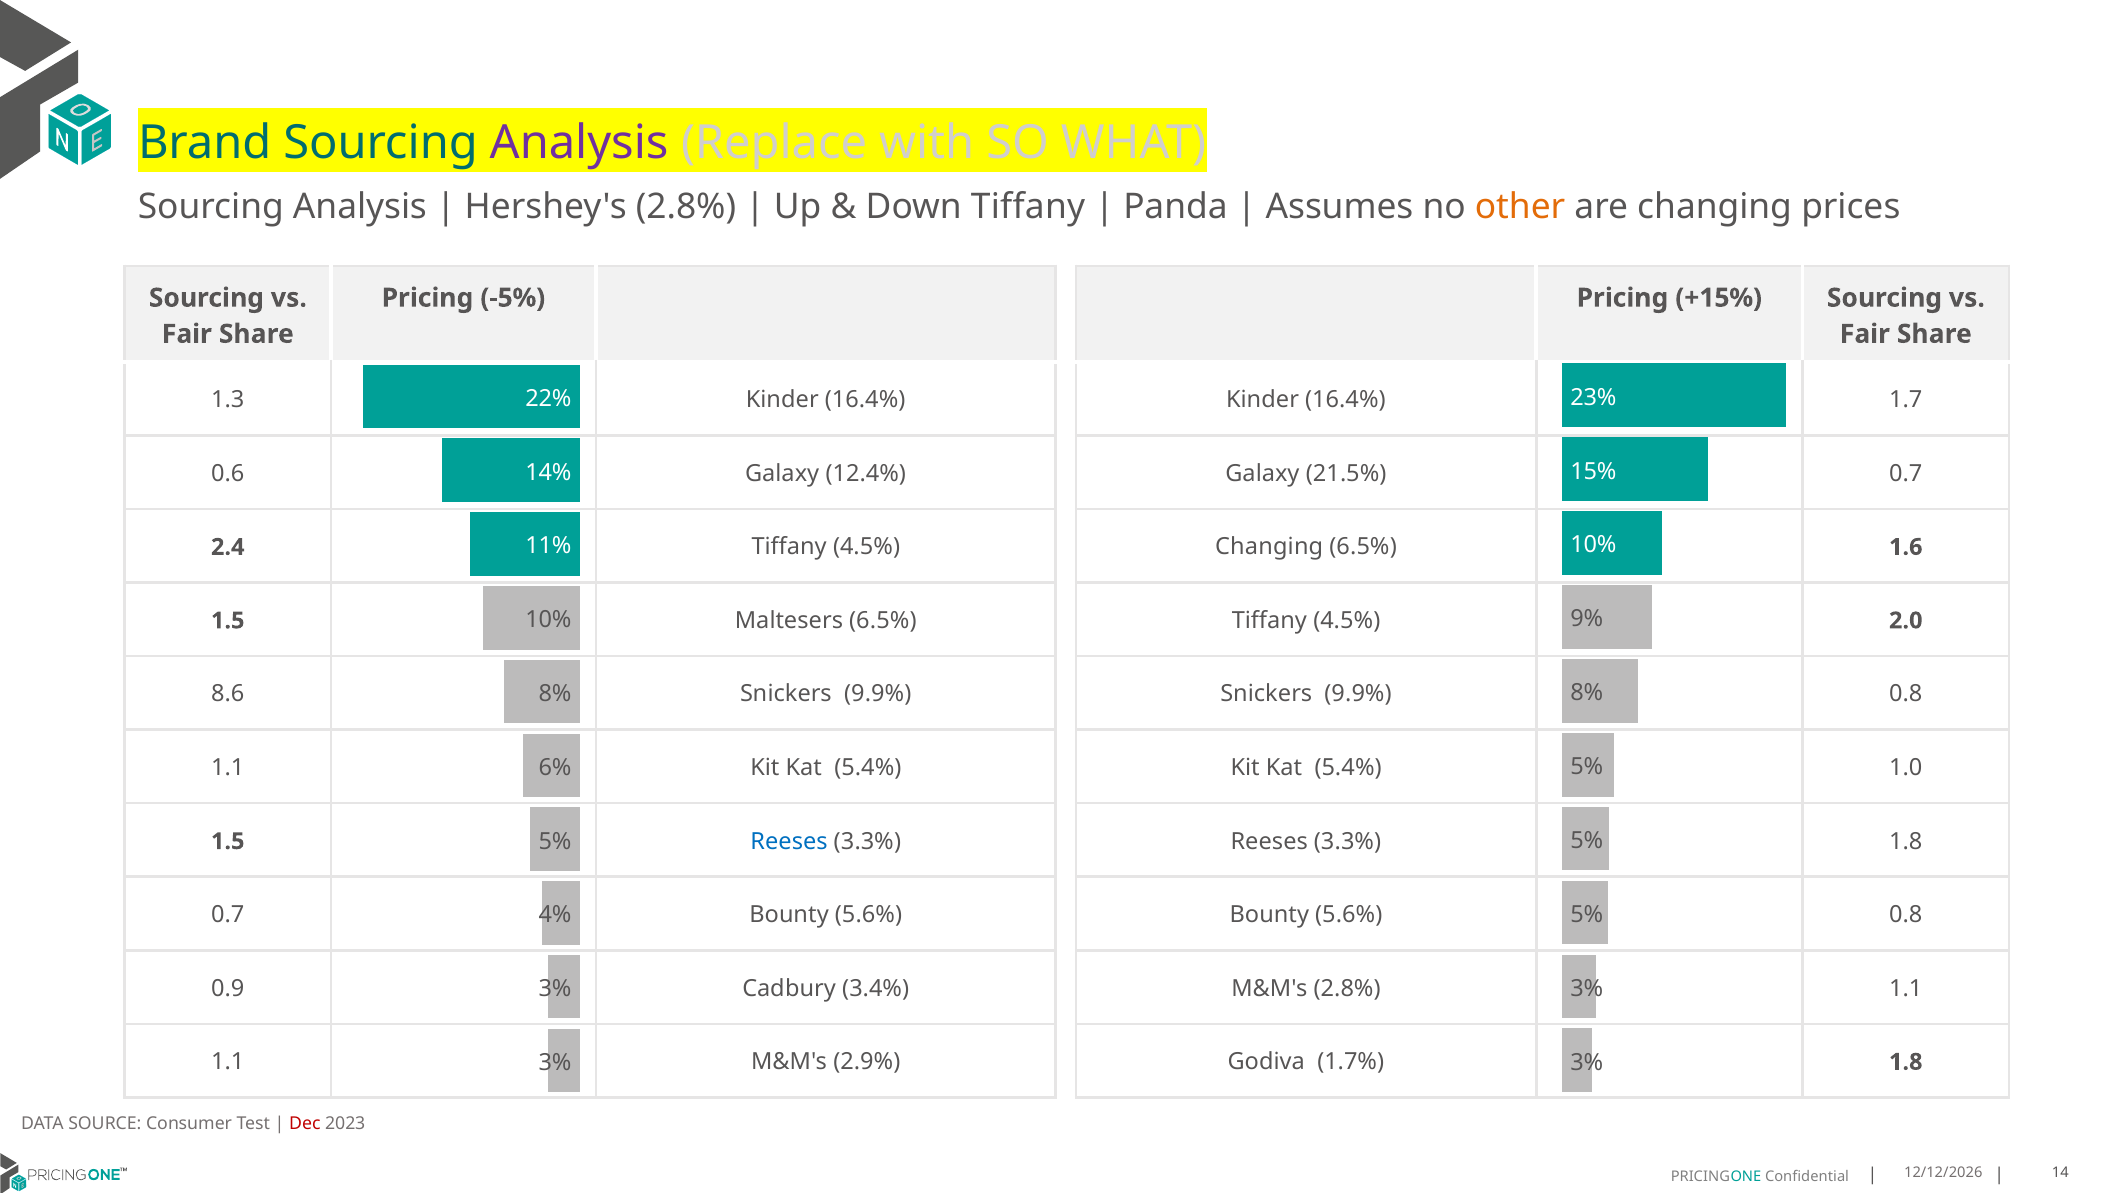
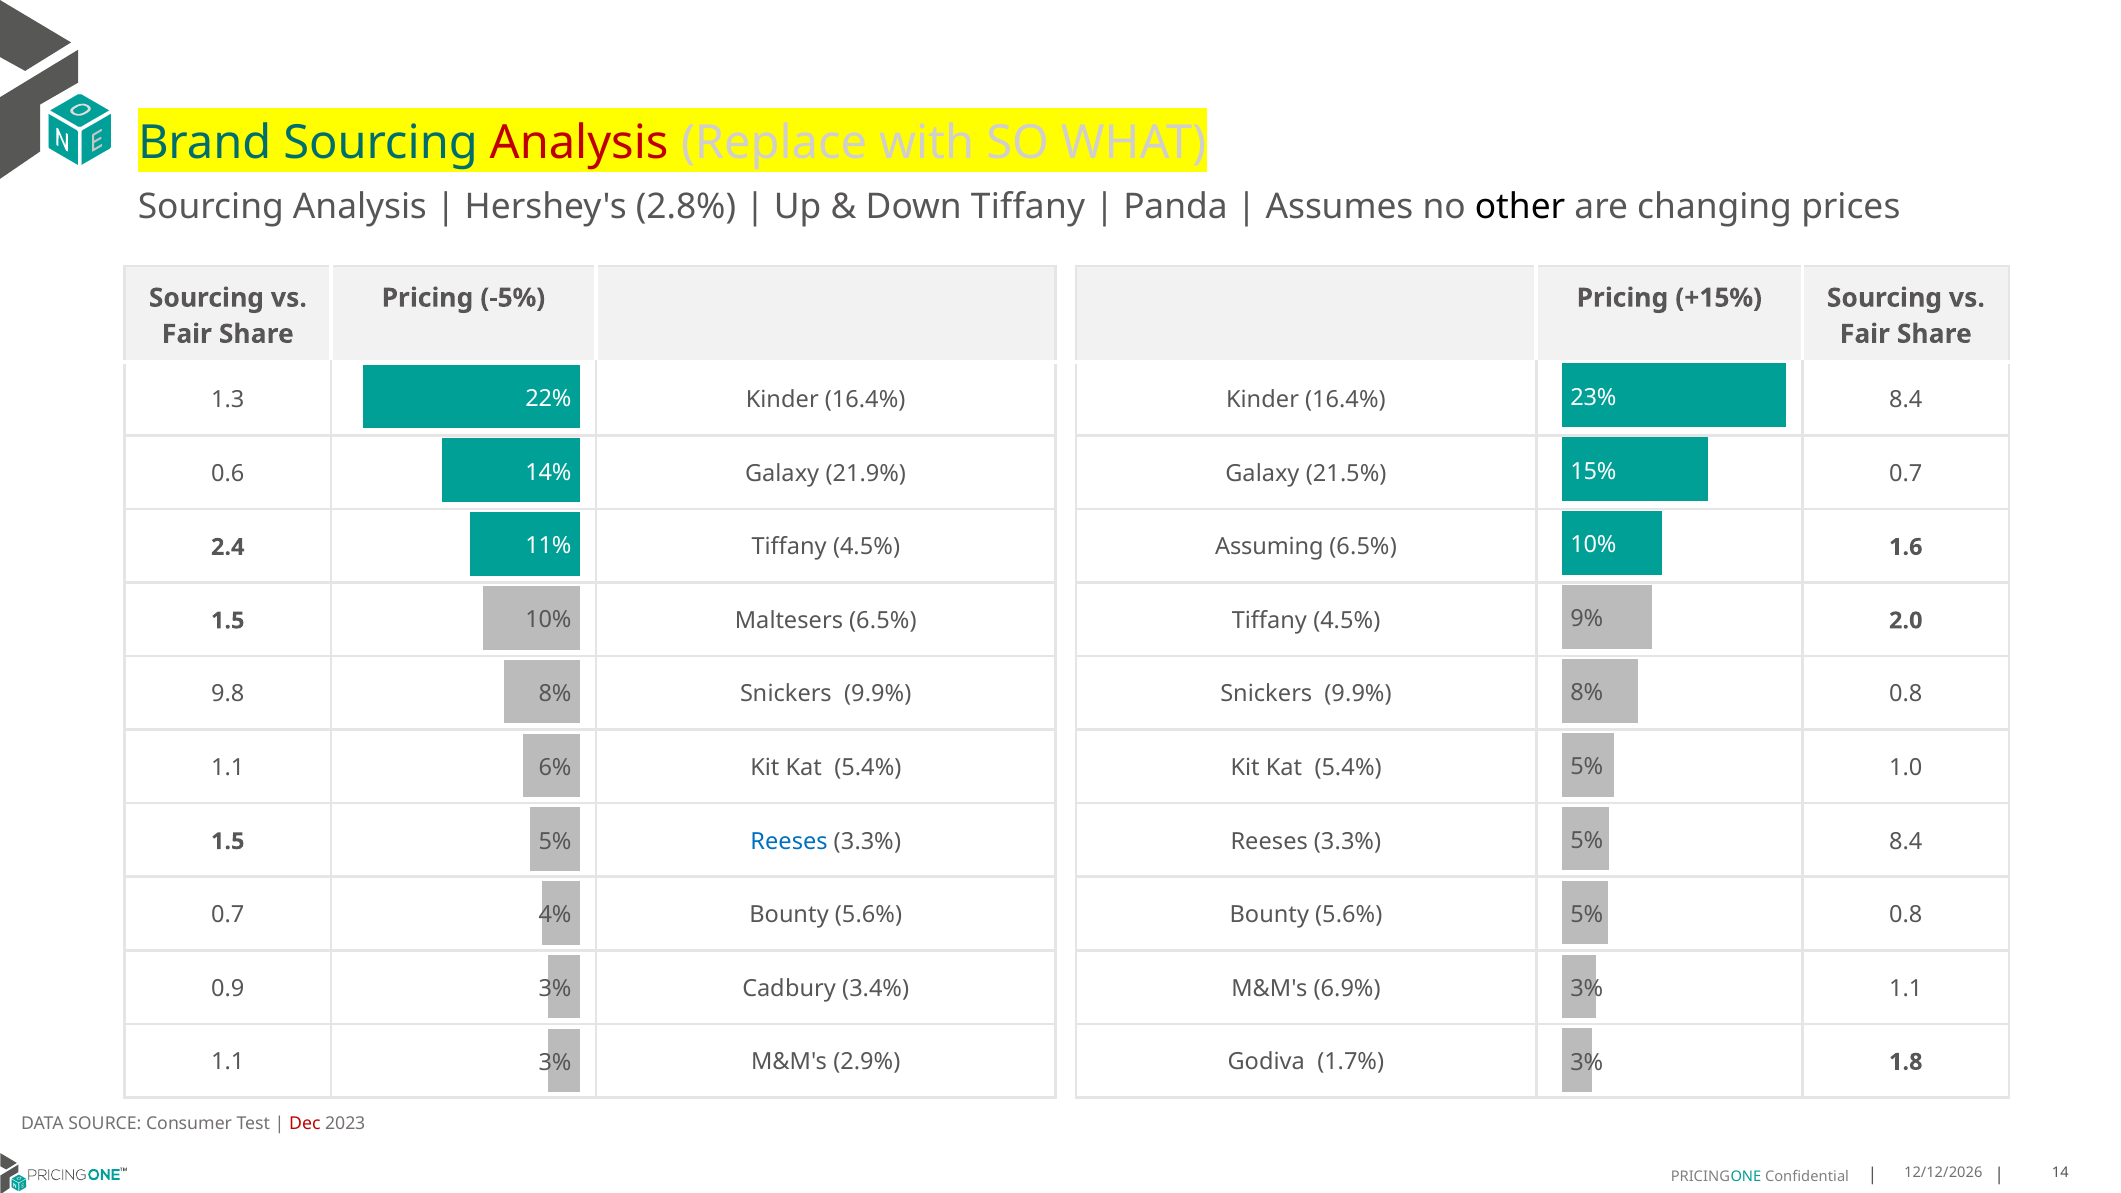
Analysis at (579, 143) colour: purple -> red
other colour: orange -> black
16.4% 1.7: 1.7 -> 8.4
12.4%: 12.4% -> 21.9%
Changing at (1269, 547): Changing -> Assuming
8.6: 8.6 -> 9.8
3.3% 1.8: 1.8 -> 8.4
M&M's 2.8%: 2.8% -> 6.9%
